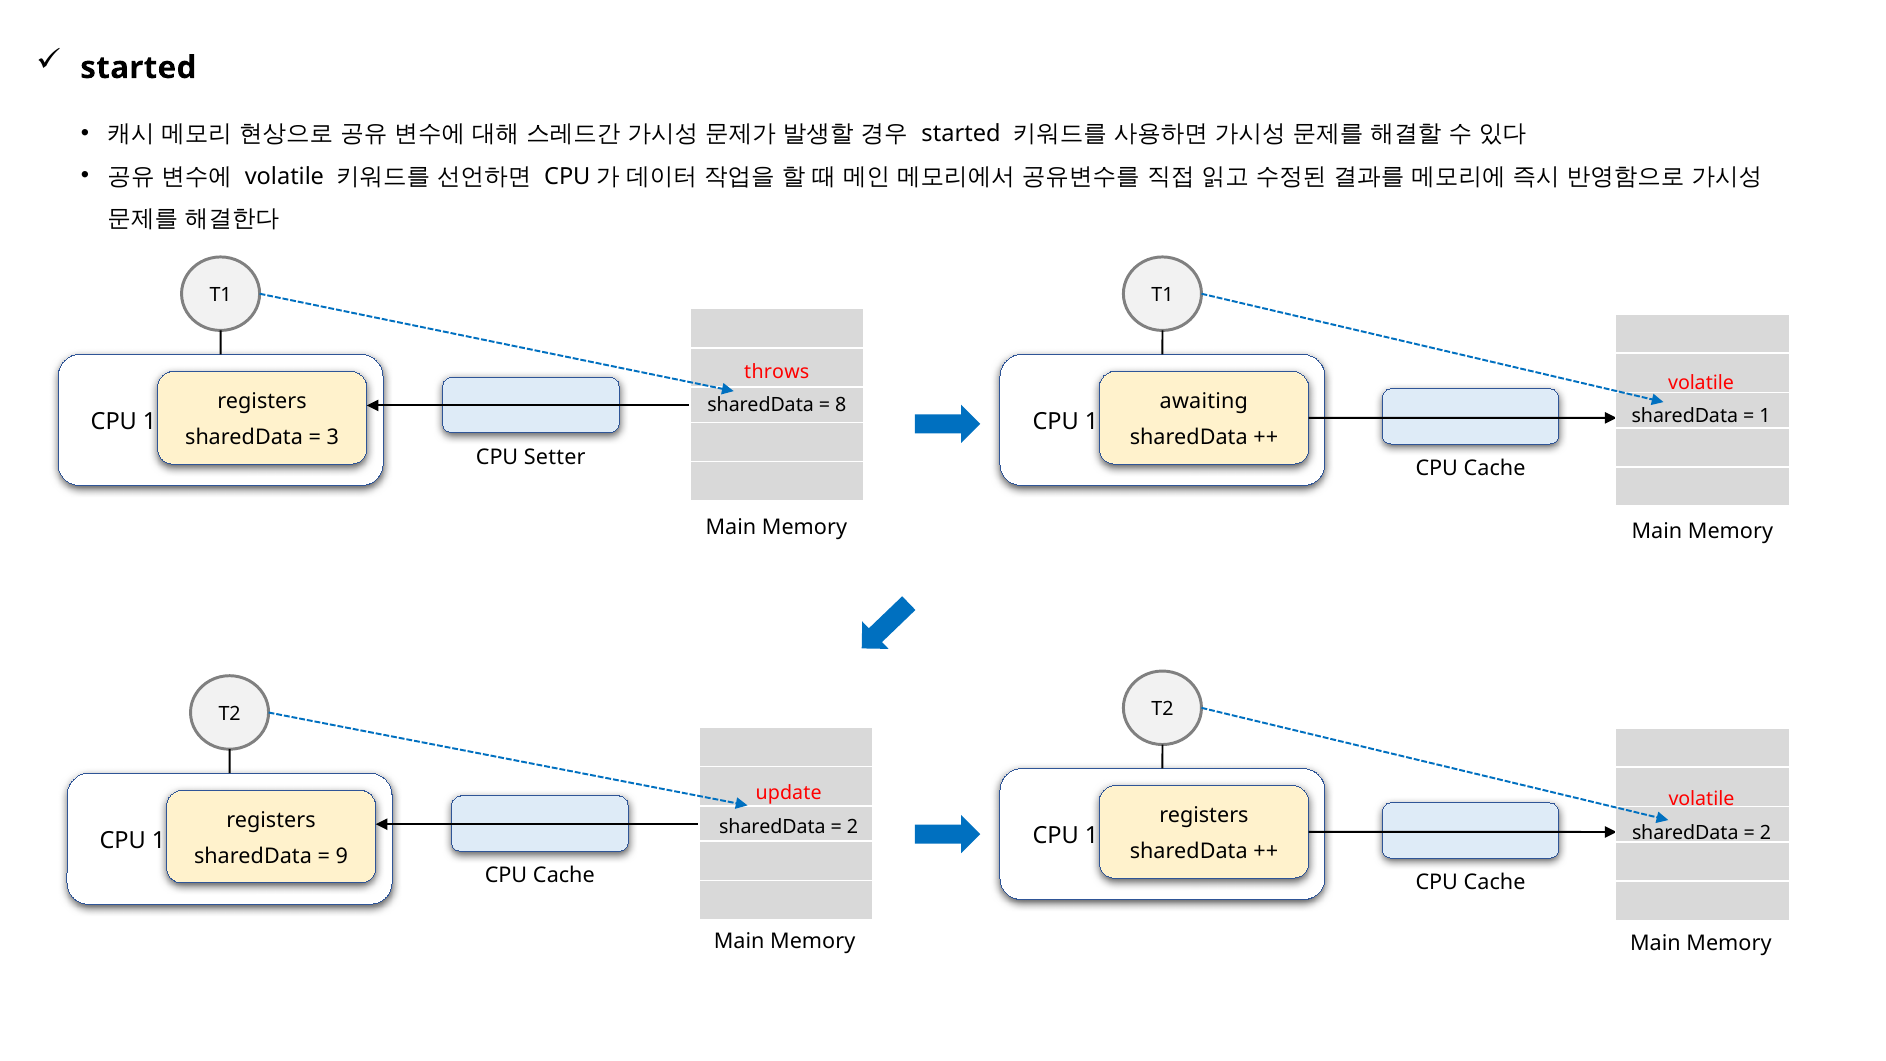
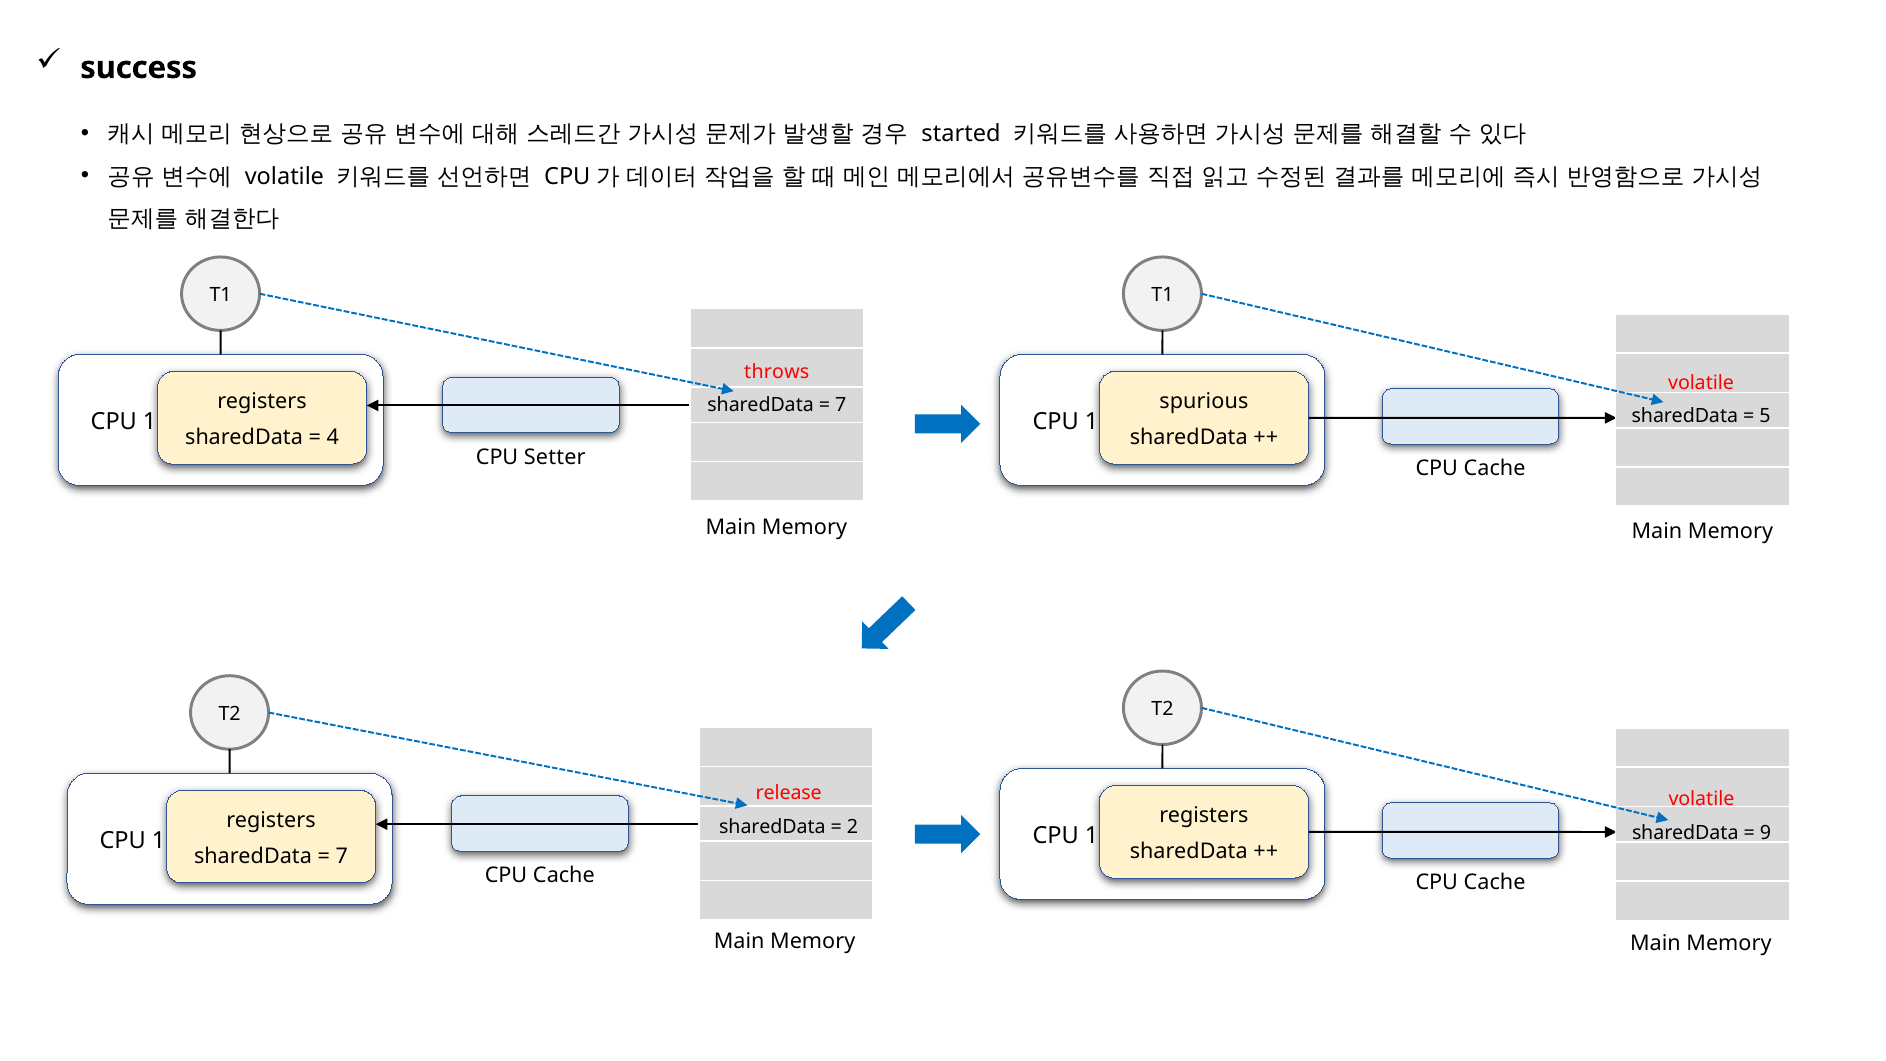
started at (138, 68): started -> success
awaiting: awaiting -> spurious
8 at (841, 405): 8 -> 7
1 at (1765, 416): 1 -> 5
3: 3 -> 4
update: update -> release
2 at (1765, 832): 2 -> 9
9 at (342, 856): 9 -> 7
